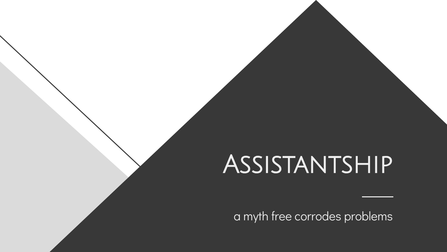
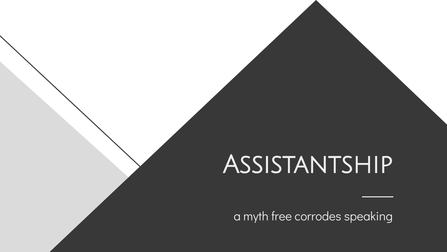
problems: problems -> speaking
